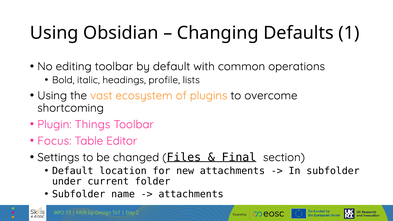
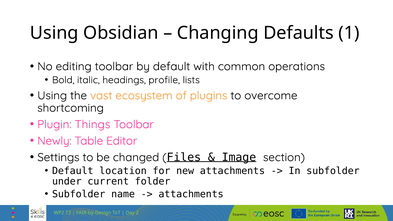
Focus: Focus -> Newly
Final: Final -> Image
